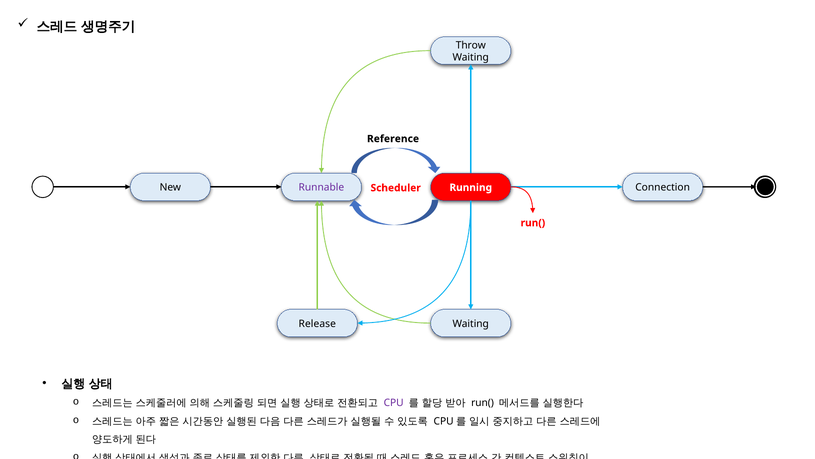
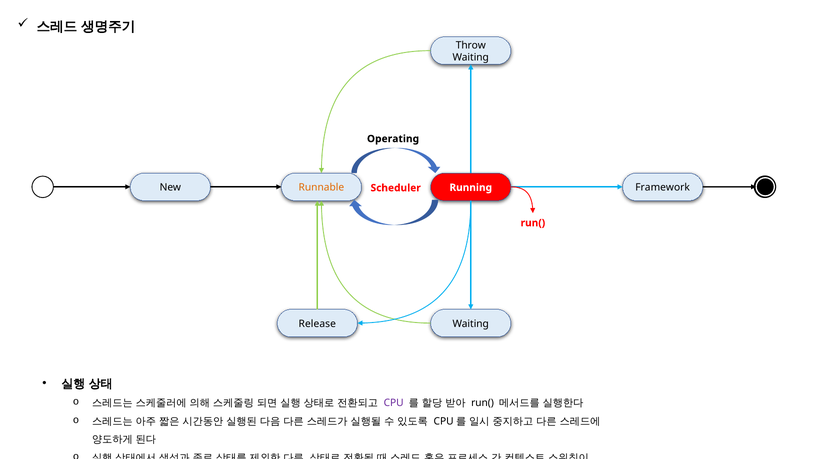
Reference: Reference -> Operating
Runnable colour: purple -> orange
Connection: Connection -> Framework
